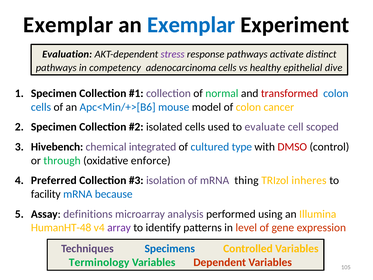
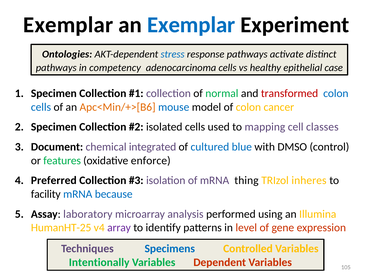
Evaluation: Evaluation -> Ontologies
stress colour: purple -> blue
dive: dive -> case
Apc<Min/+>[B6 colour: blue -> orange
evaluate: evaluate -> mapping
scoped: scoped -> classes
Hivebench: Hivebench -> Document
type: type -> blue
DMSO colour: red -> black
through: through -> features
definitions: definitions -> laboratory
HumanHT-48: HumanHT-48 -> HumanHT-25
Terminology: Terminology -> Intentionally
